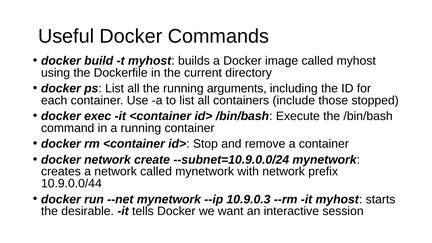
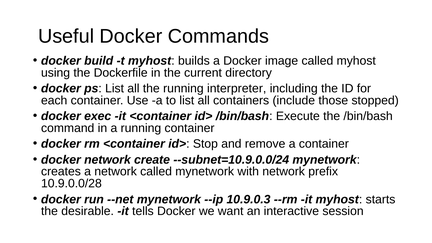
arguments: arguments -> interpreter
10.9.0.0/44: 10.9.0.0/44 -> 10.9.0.0/28
